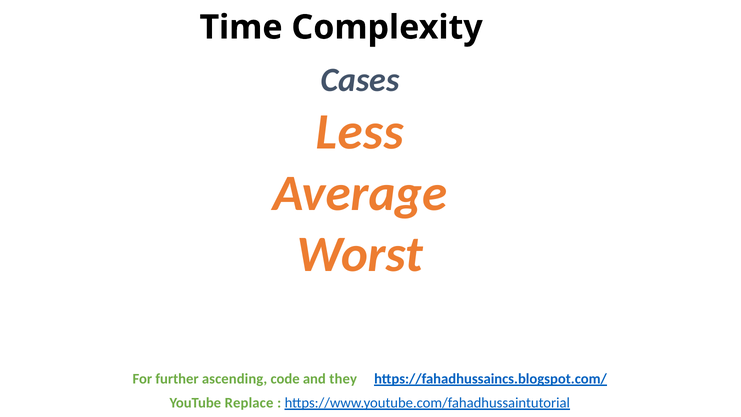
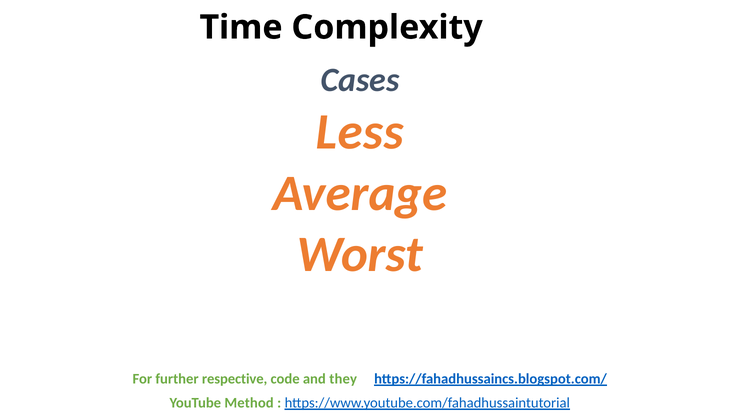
ascending: ascending -> respective
Replace: Replace -> Method
